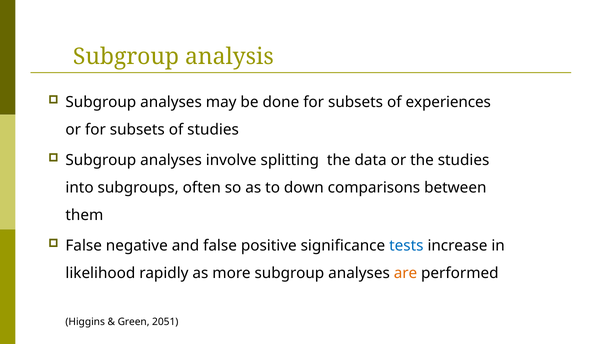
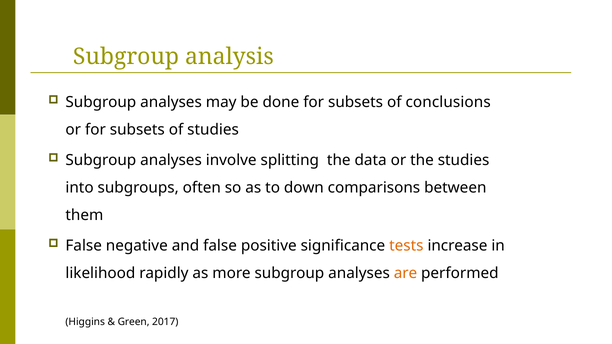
experiences: experiences -> conclusions
tests colour: blue -> orange
2051: 2051 -> 2017
